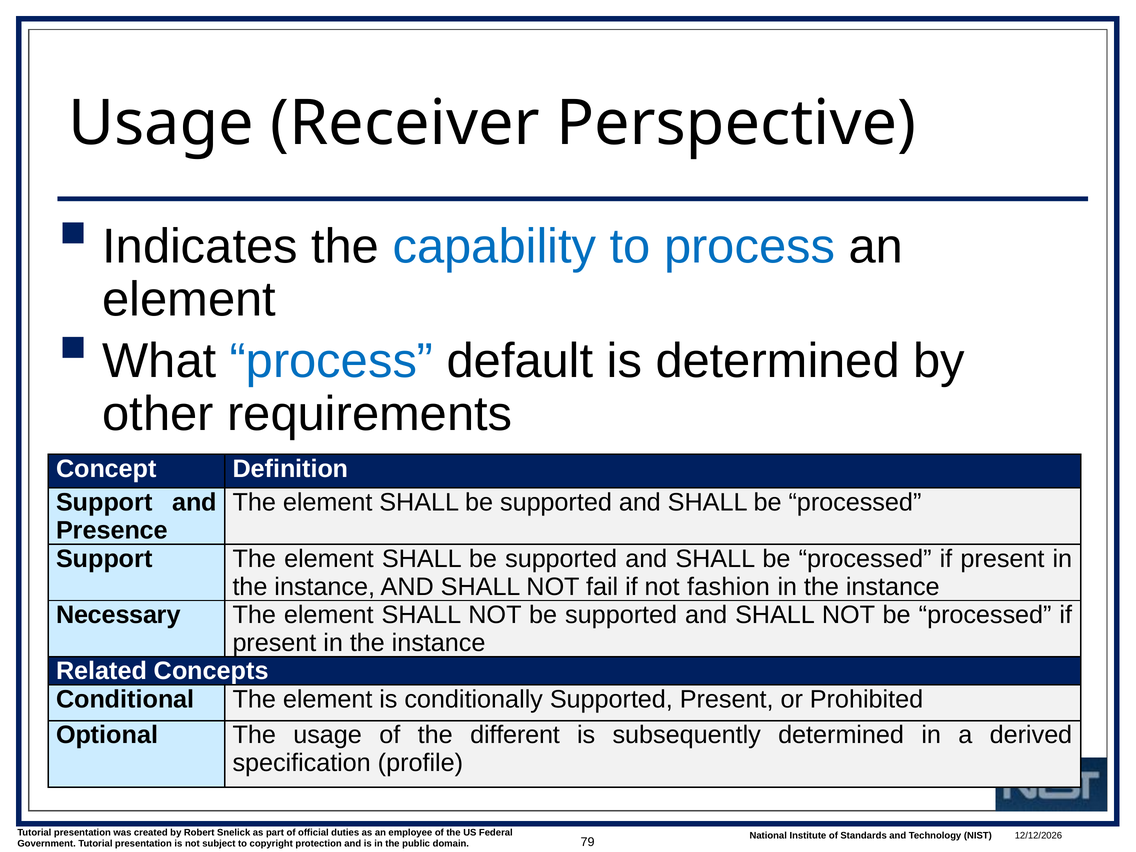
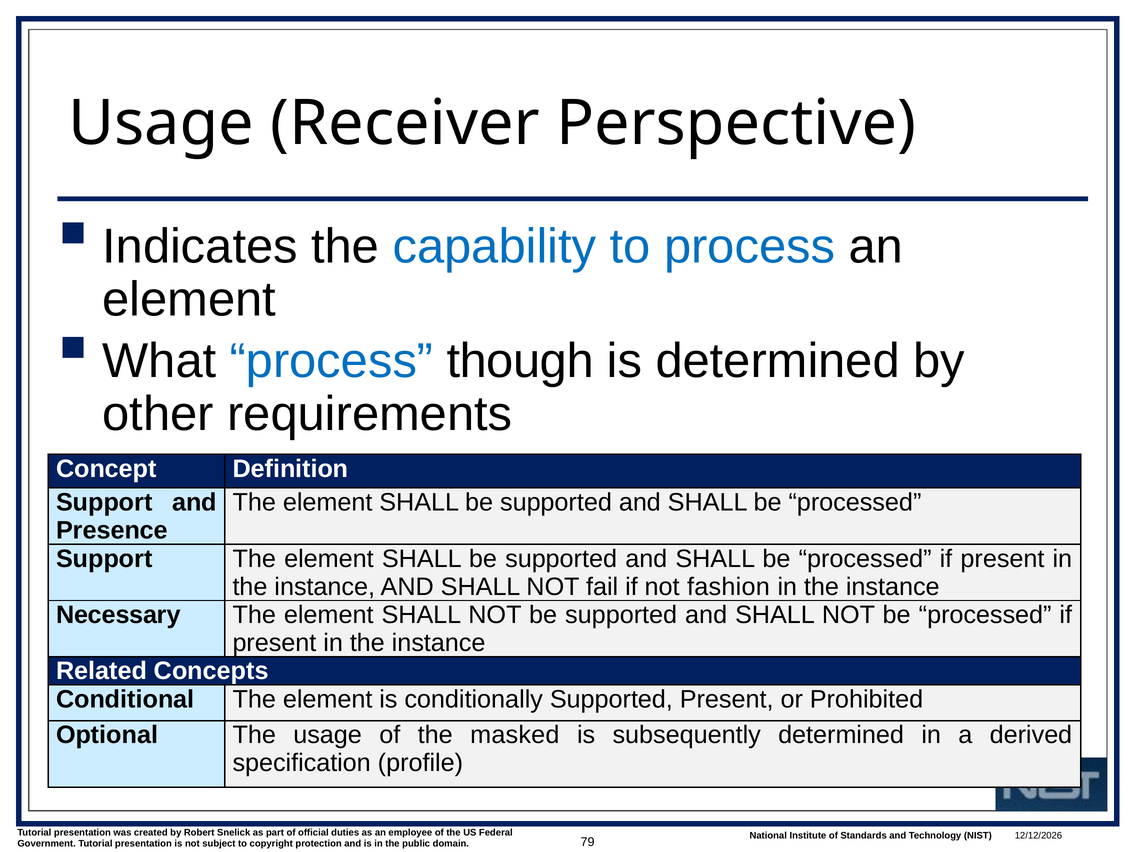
default: default -> though
different: different -> masked
